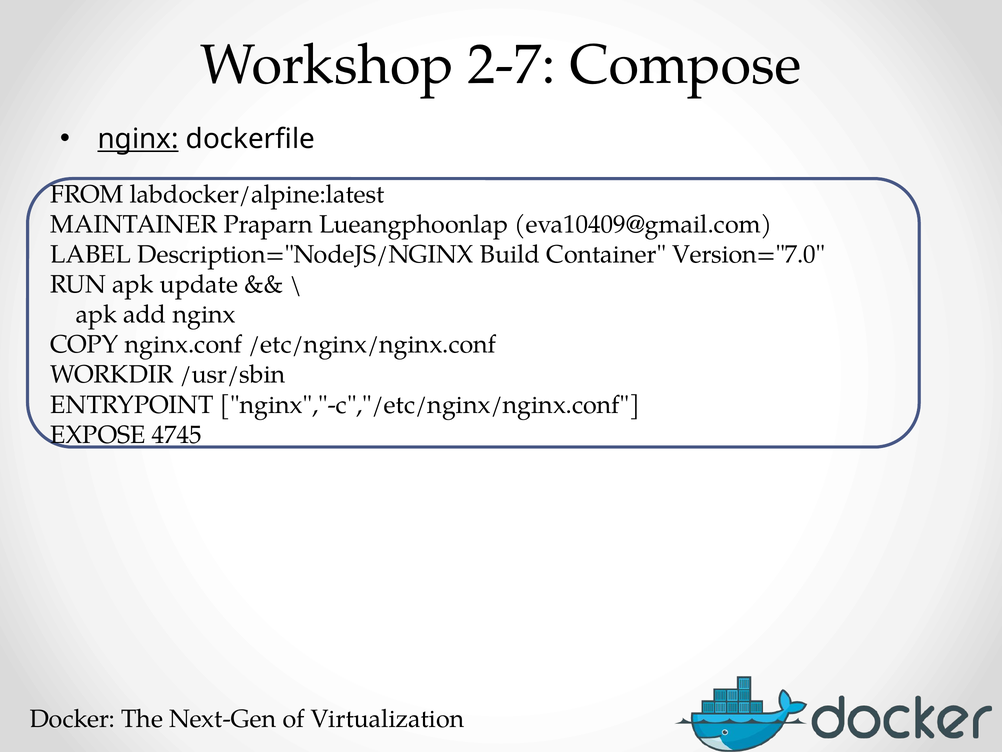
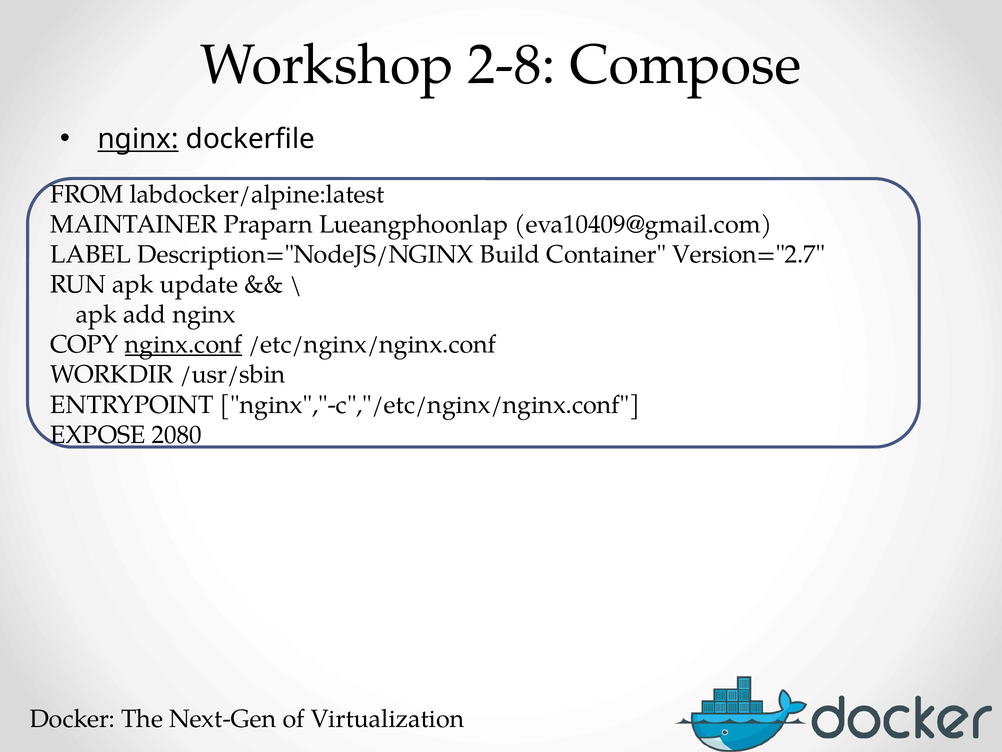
2-7: 2-7 -> 2-8
Version="7.0: Version="7.0 -> Version="2.7
nginx.conf underline: none -> present
4745: 4745 -> 2080
